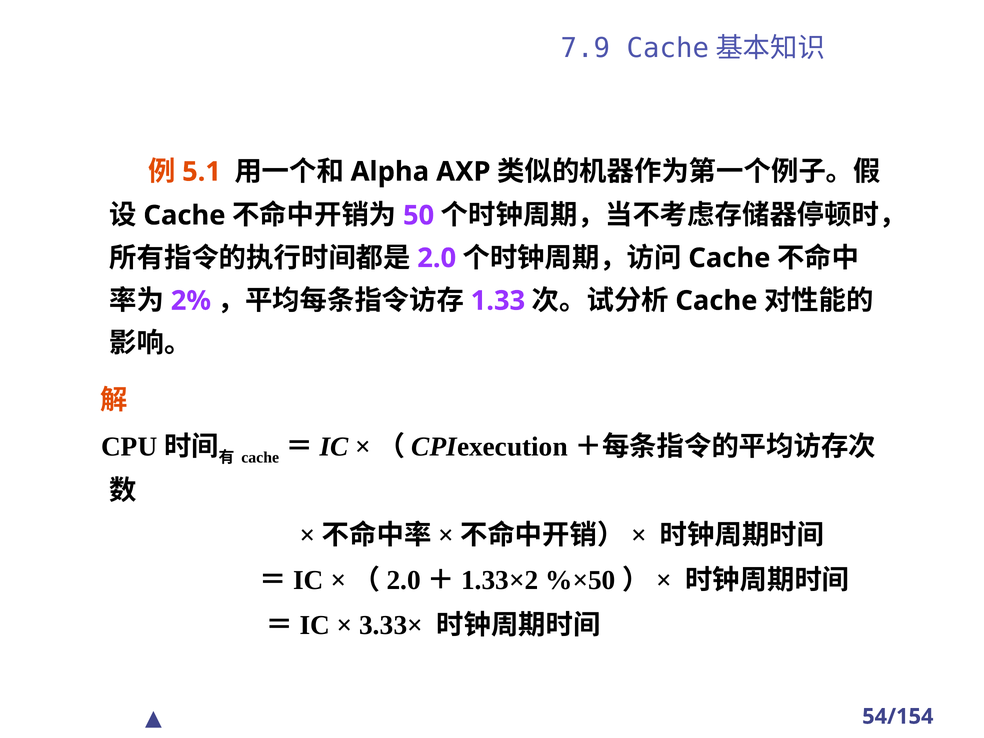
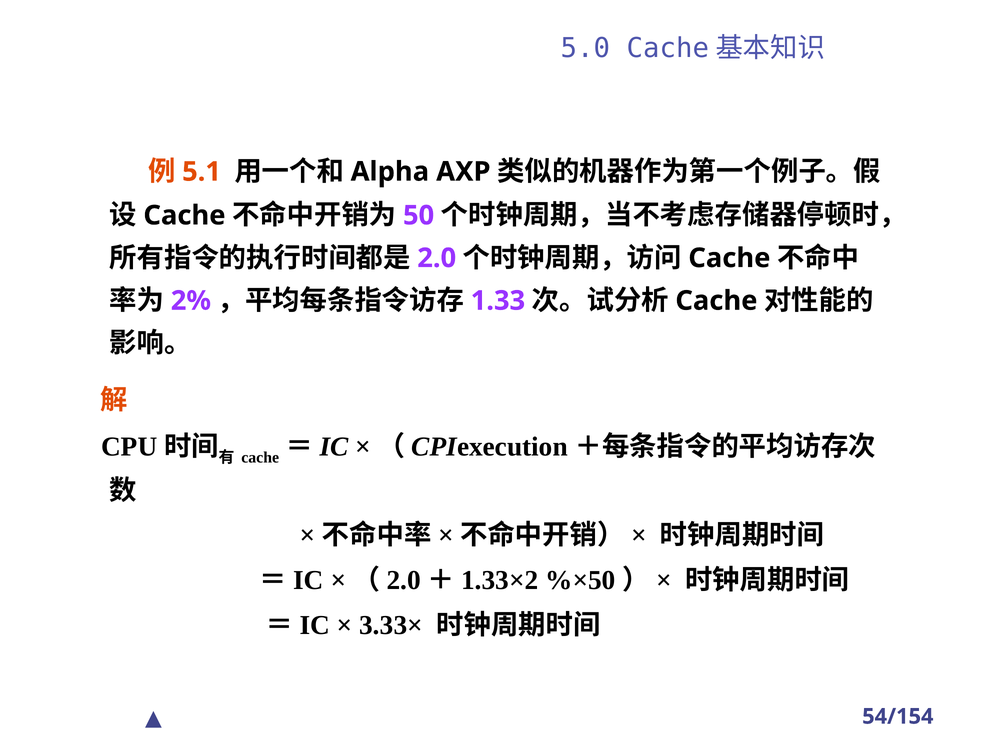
7.9: 7.9 -> 5.0
